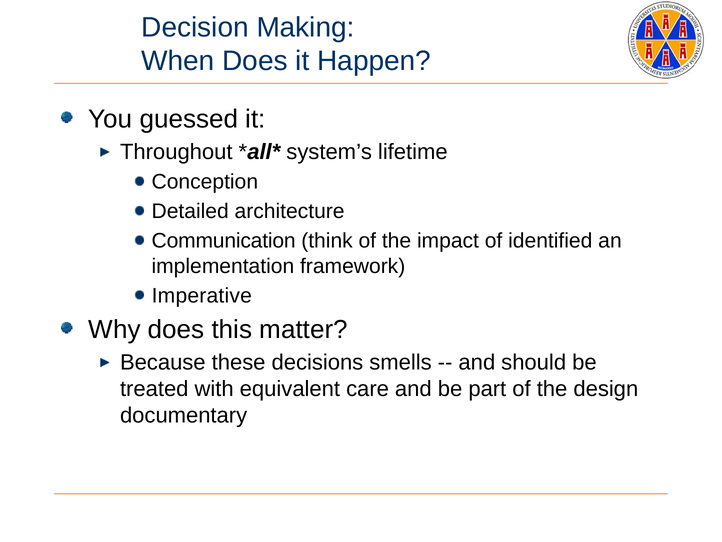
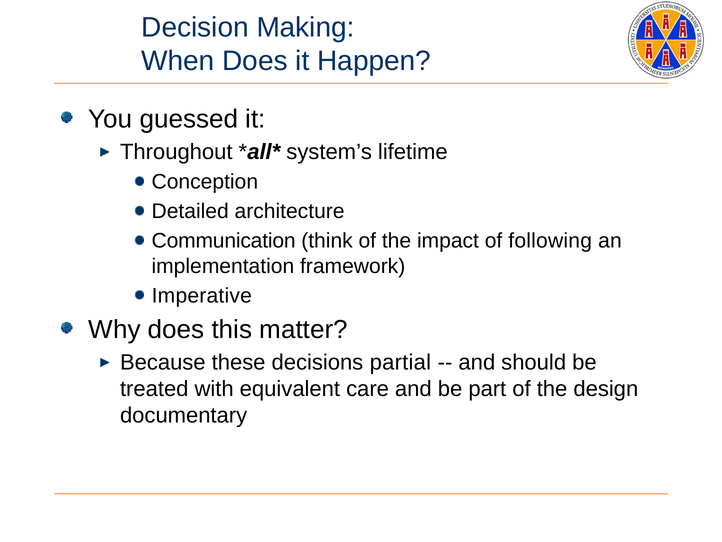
identified: identified -> following
smells: smells -> partial
